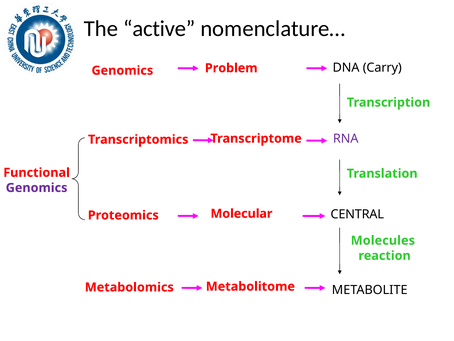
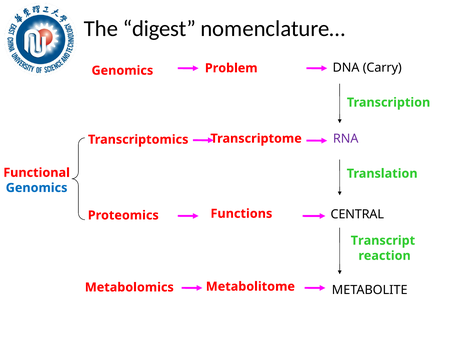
active: active -> digest
Genomics at (37, 188) colour: purple -> blue
Molecular: Molecular -> Functions
Molecules: Molecules -> Transcript
